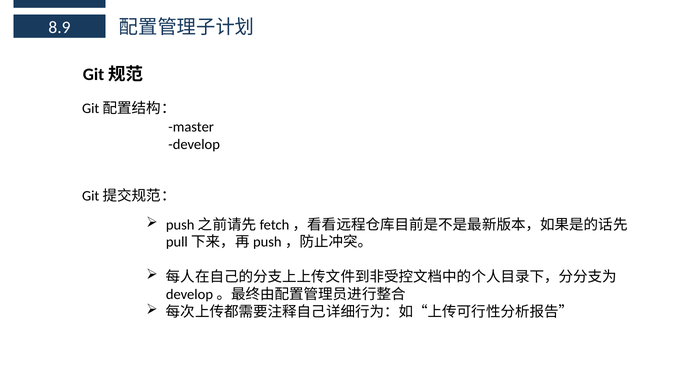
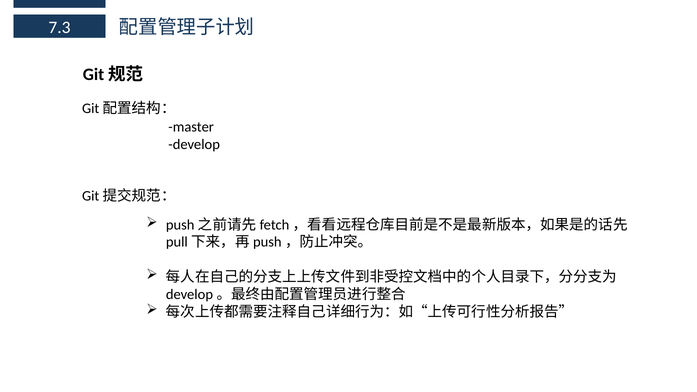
8.9: 8.9 -> 7.3
